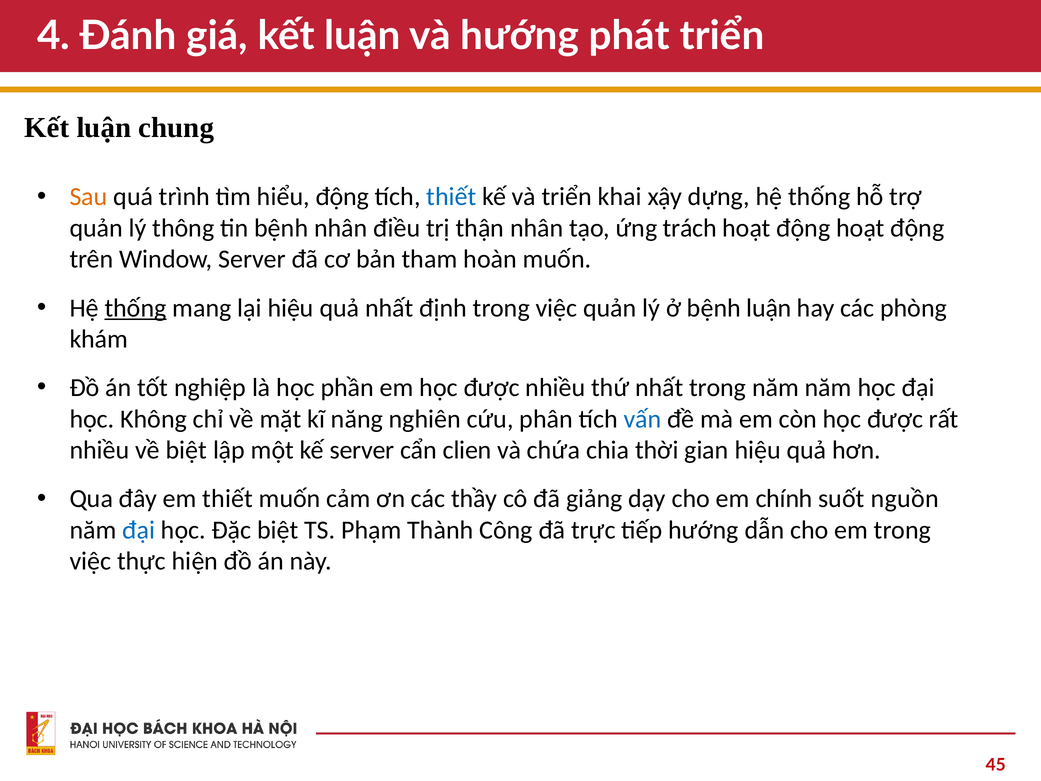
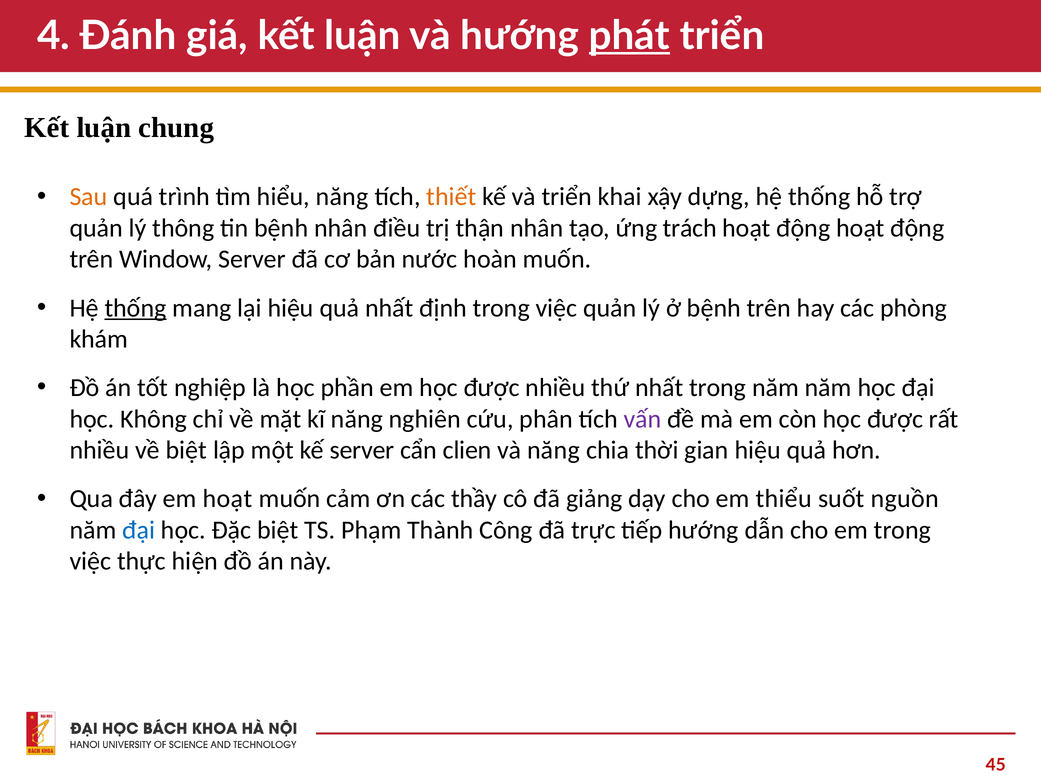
phát underline: none -> present
hiểu động: động -> năng
thiết at (451, 197) colour: blue -> orange
tham: tham -> nước
bệnh luận: luận -> trên
vấn colour: blue -> purple
và chứa: chứa -> năng
em thiết: thiết -> hoạt
chính: chính -> thiểu
